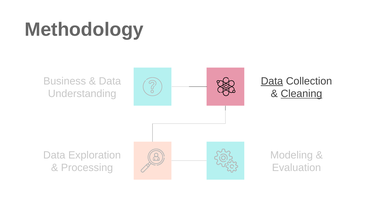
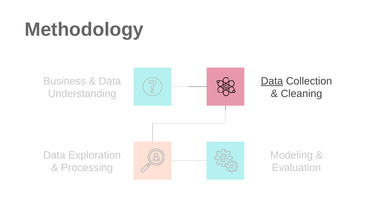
Cleaning underline: present -> none
